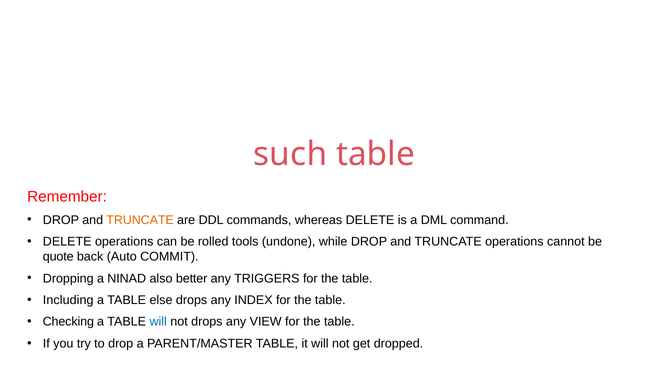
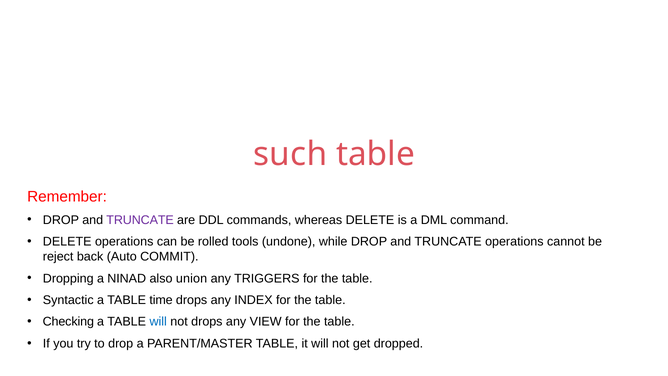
TRUNCATE at (140, 220) colour: orange -> purple
quote: quote -> reject
better: better -> union
Including: Including -> Syntactic
else: else -> time
